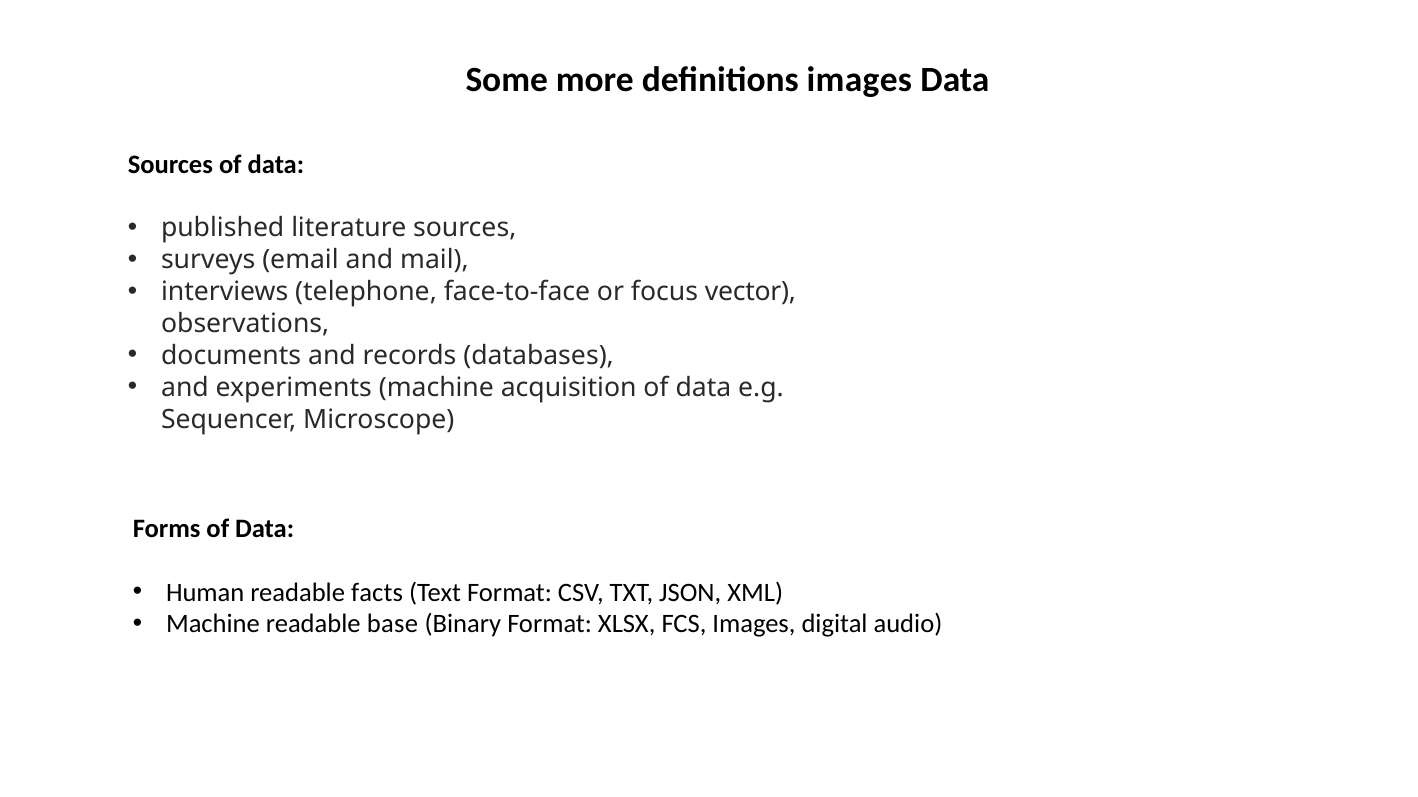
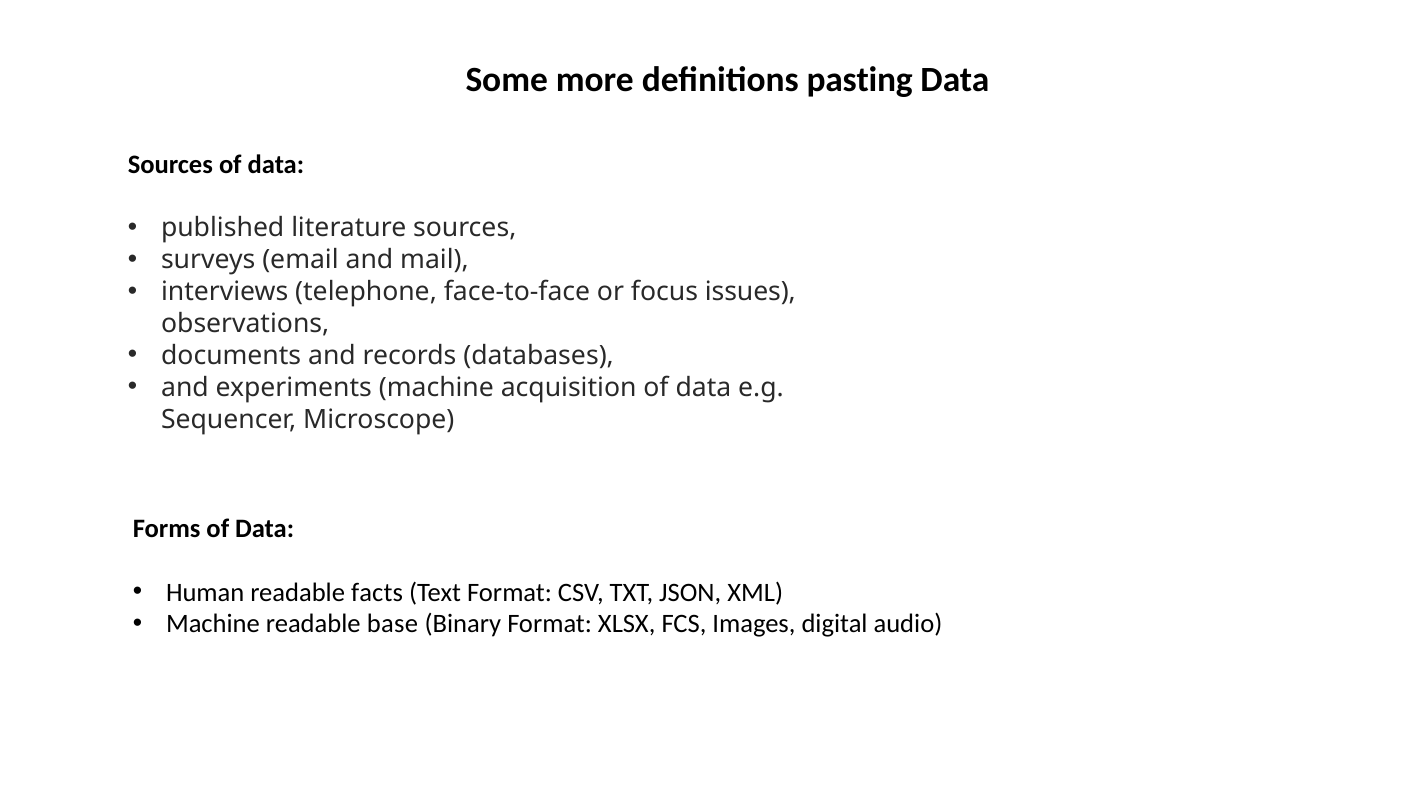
definitions images: images -> pasting
vector: vector -> issues
